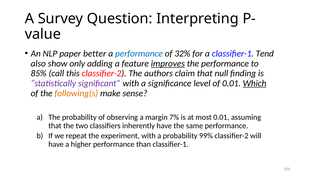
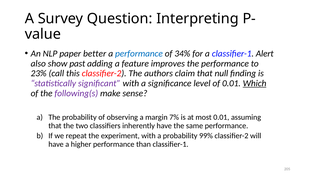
32%: 32% -> 34%
Tend: Tend -> Alert
only: only -> past
improves underline: present -> none
85%: 85% -> 23%
following(s colour: orange -> purple
